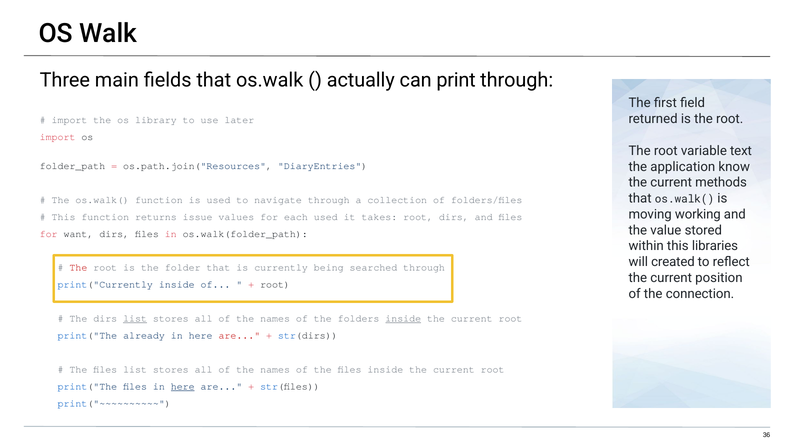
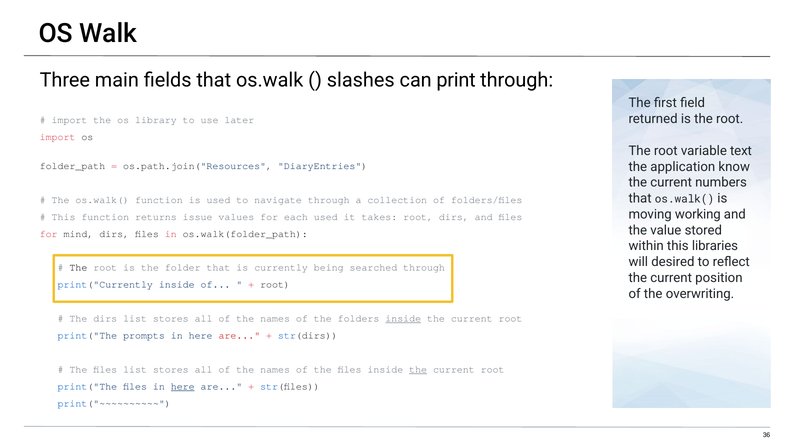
actually: actually -> slashes
methods: methods -> numbers
want: want -> mind
created: created -> desired
The at (78, 267) colour: red -> black
connection: connection -> overwriting
list at (135, 318) underline: present -> none
already: already -> prompts
the at (418, 369) underline: none -> present
